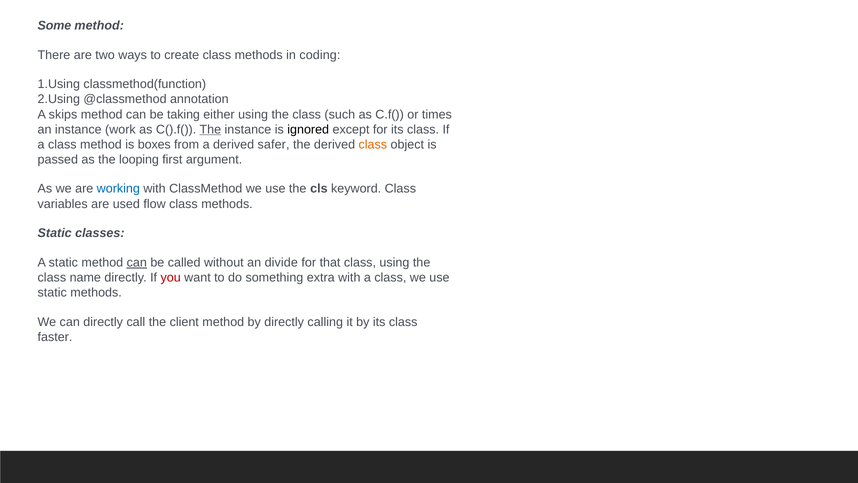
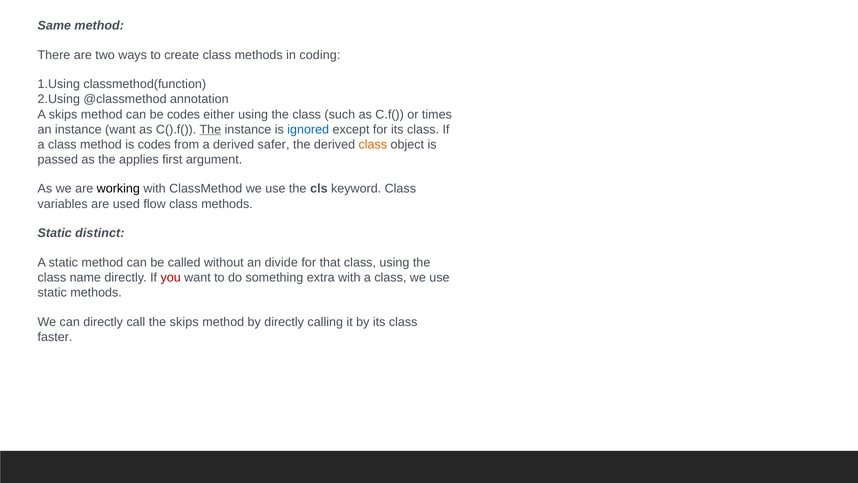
Some: Some -> Same
be taking: taking -> codes
instance work: work -> want
ignored colour: black -> blue
is boxes: boxes -> codes
looping: looping -> applies
working colour: blue -> black
classes: classes -> distinct
can at (137, 262) underline: present -> none
the client: client -> skips
